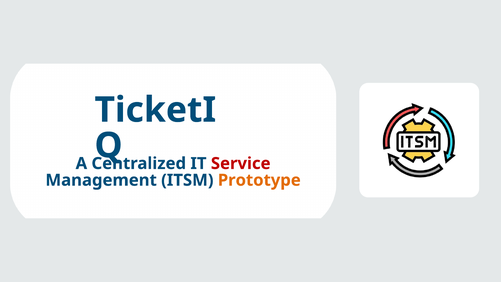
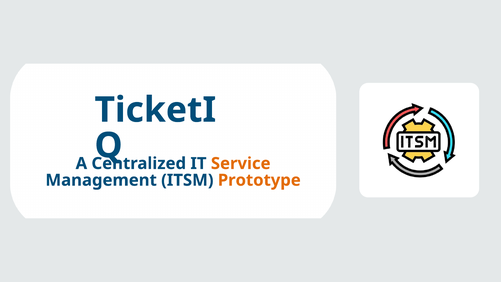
Service colour: red -> orange
